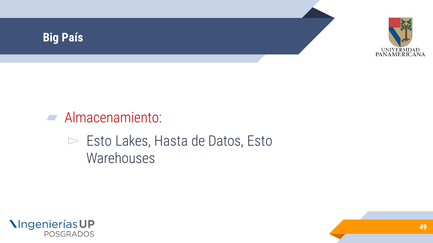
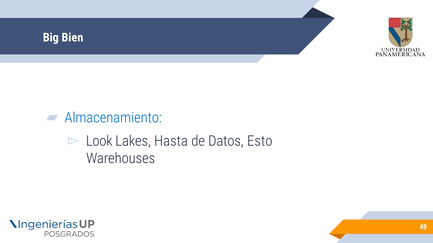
País: País -> Bien
Almacenamiento colour: red -> blue
Esto at (99, 141): Esto -> Look
